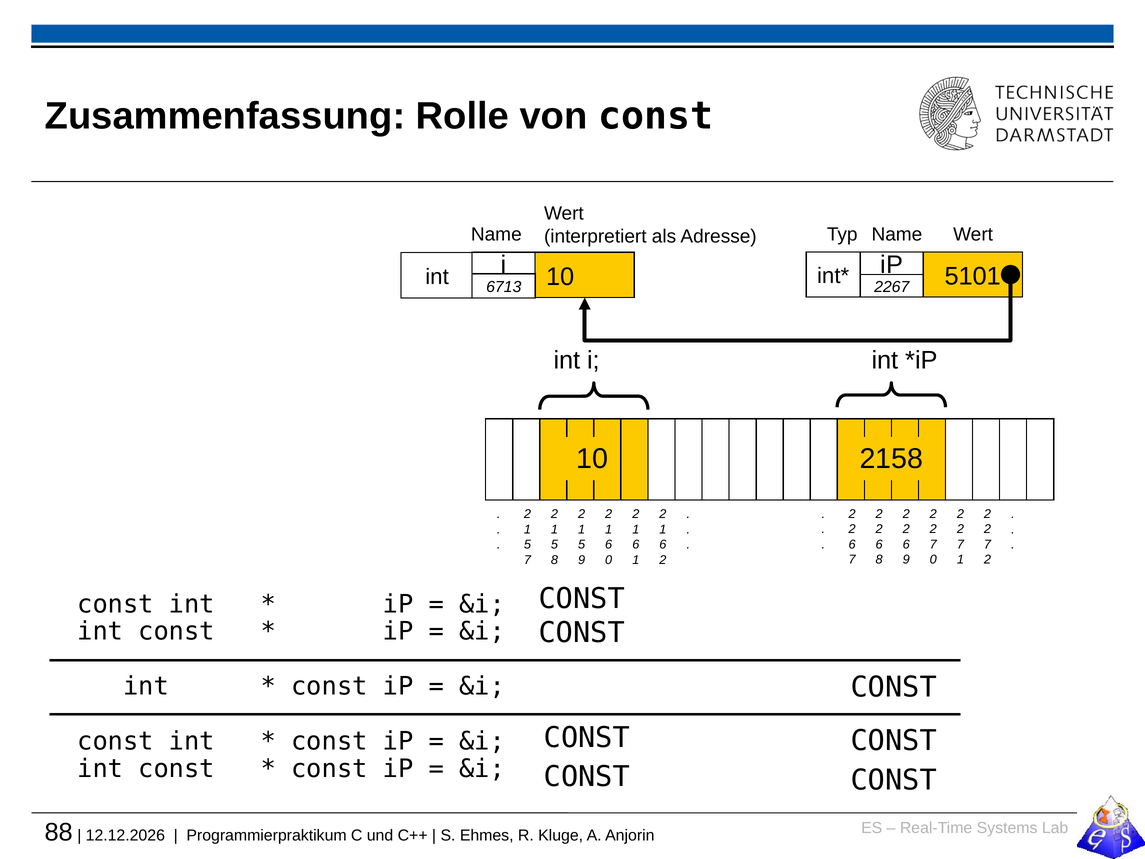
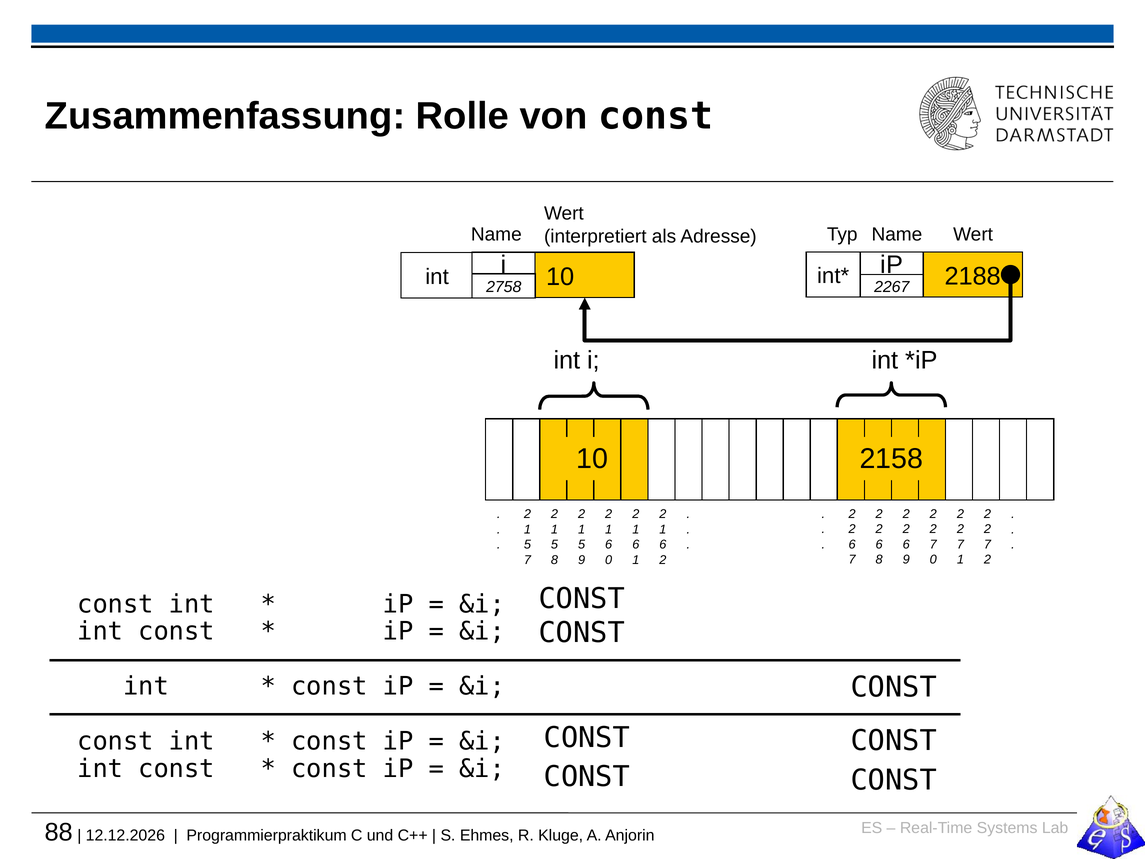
6713: 6713 -> 2758
5101: 5101 -> 2188
